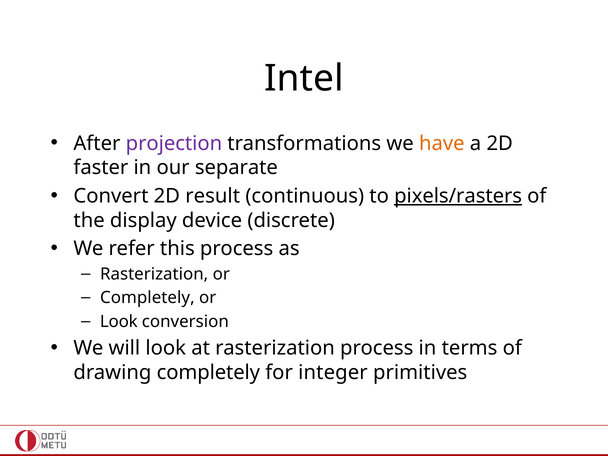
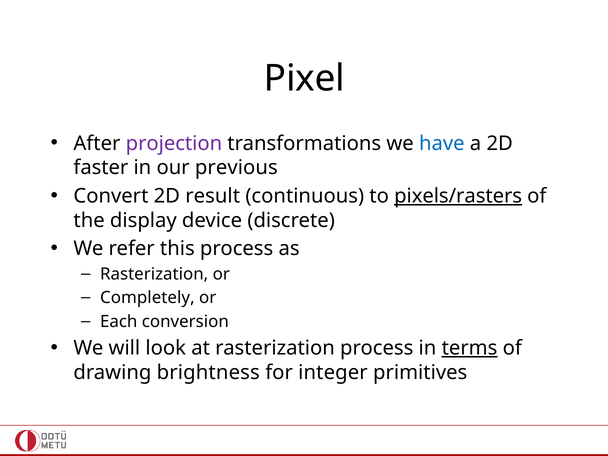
Intel: Intel -> Pixel
have colour: orange -> blue
separate: separate -> previous
Look at (119, 322): Look -> Each
terms underline: none -> present
drawing completely: completely -> brightness
